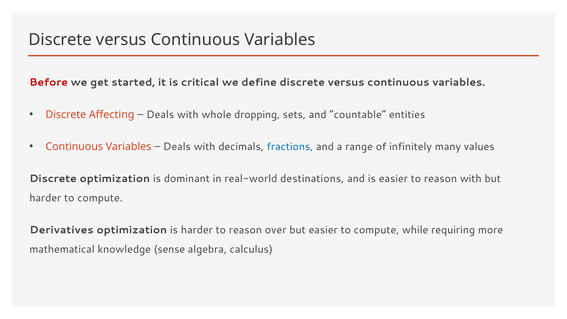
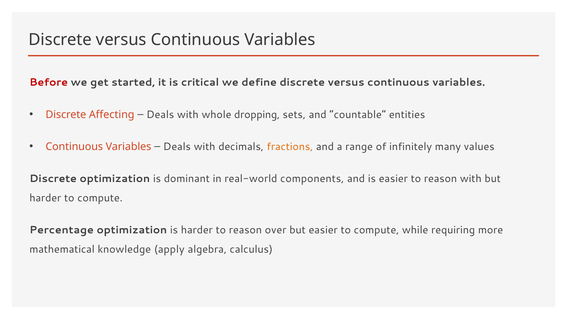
fractions colour: blue -> orange
destinations: destinations -> components
Derivatives: Derivatives -> Percentage
sense: sense -> apply
